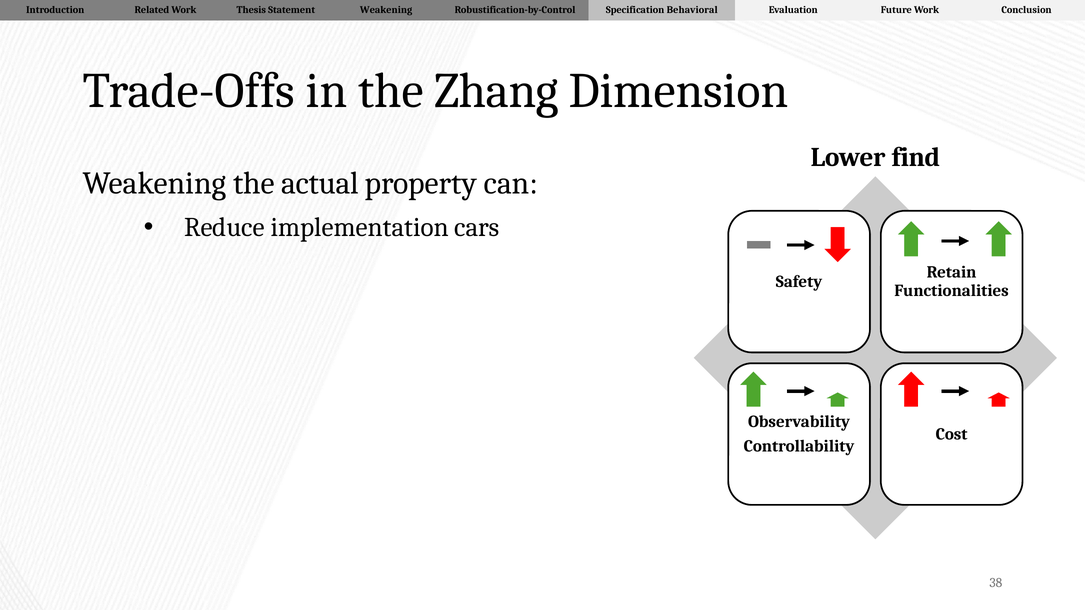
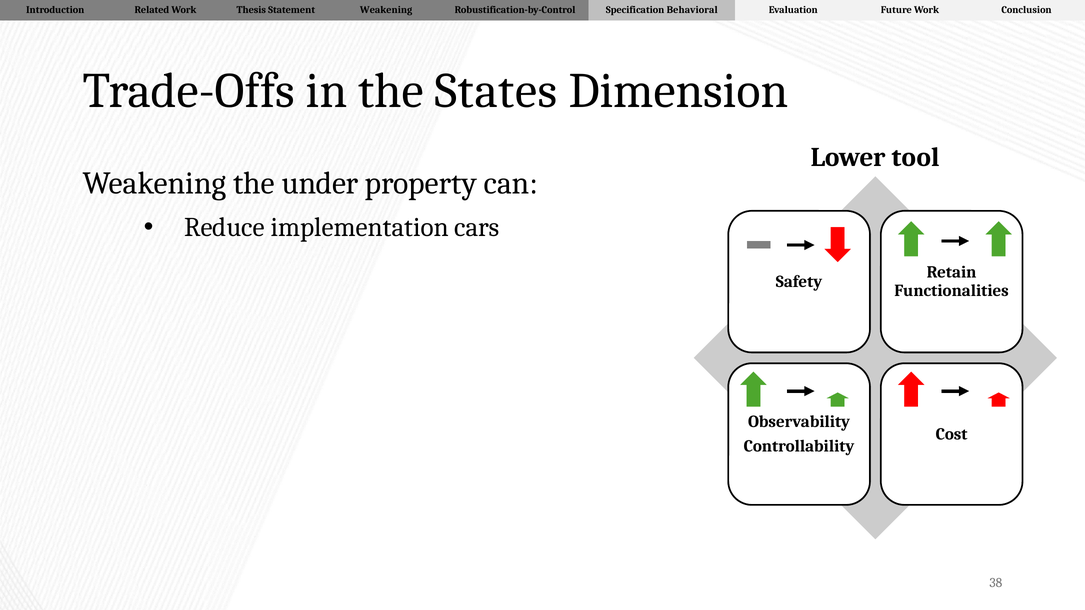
Zhang: Zhang -> States
find: find -> tool
actual: actual -> under
